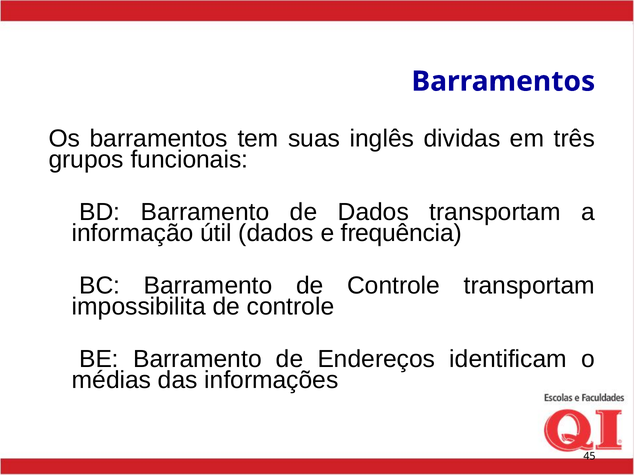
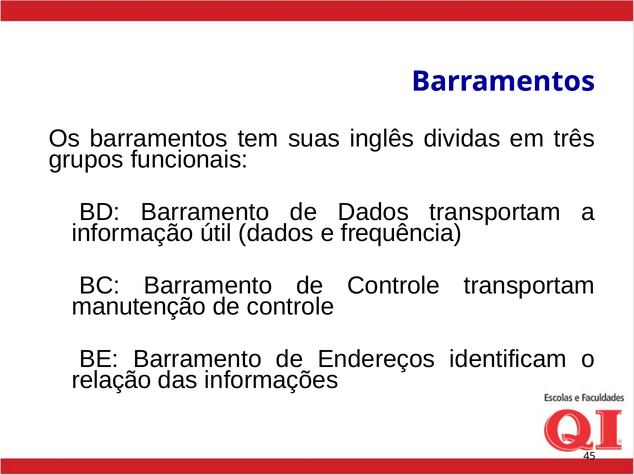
impossibilita: impossibilita -> manutenção
médias: médias -> relação
